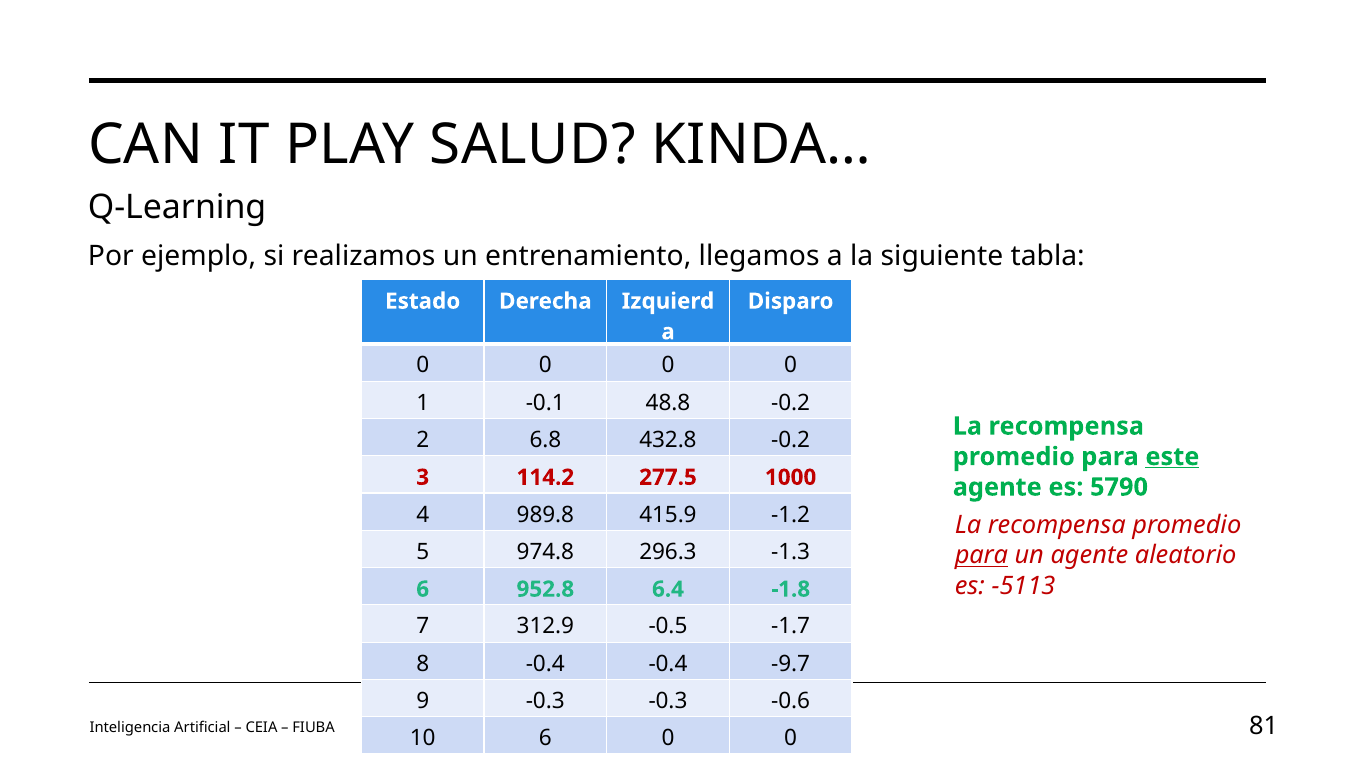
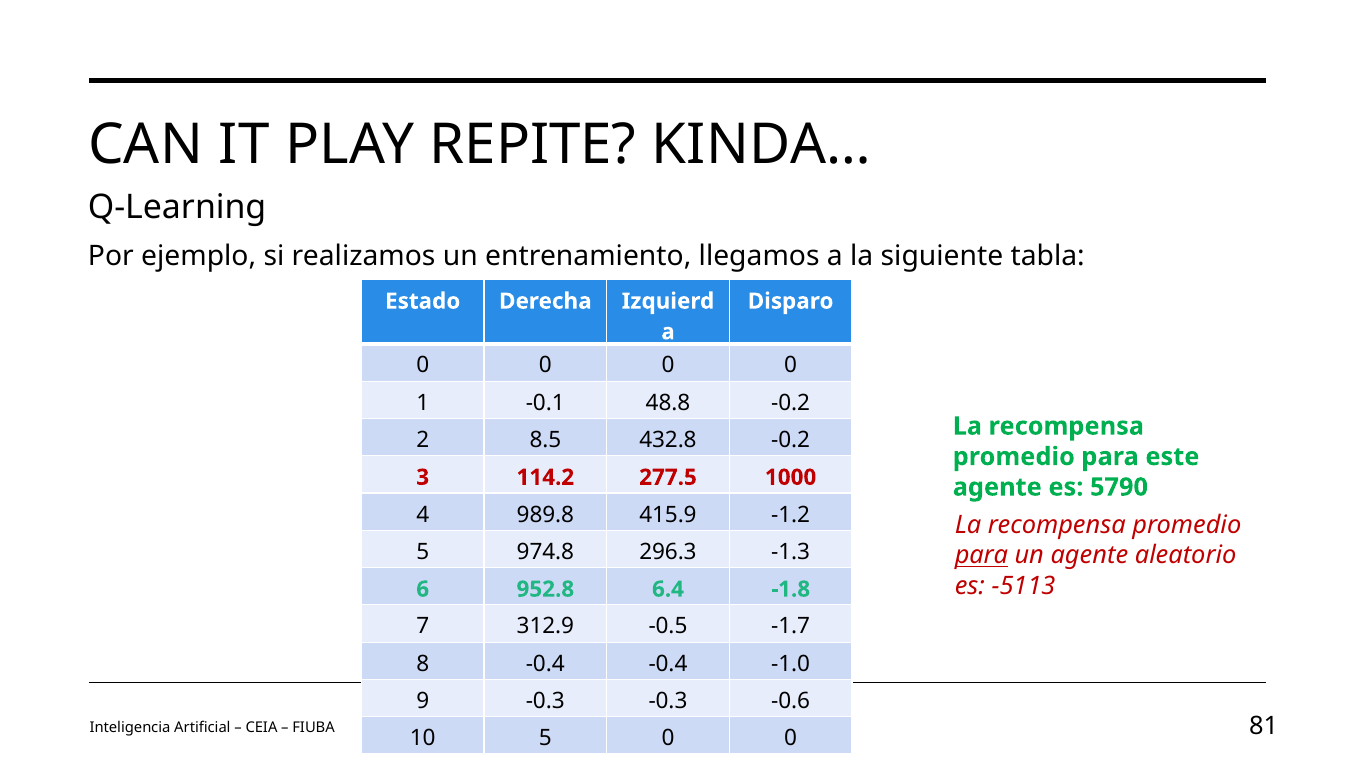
SALUD: SALUD -> REPITE
6.8: 6.8 -> 8.5
este underline: present -> none
-9.7: -9.7 -> -1.0
10 6: 6 -> 5
